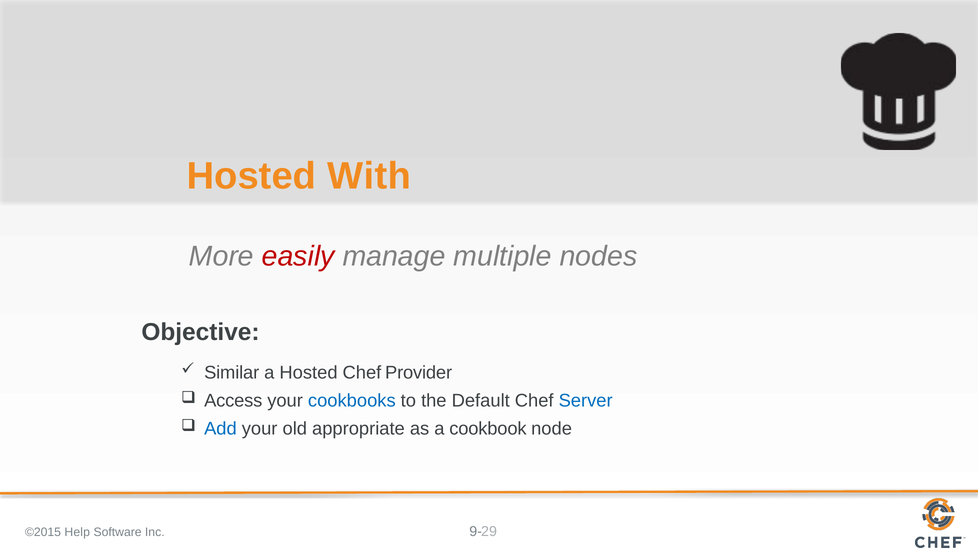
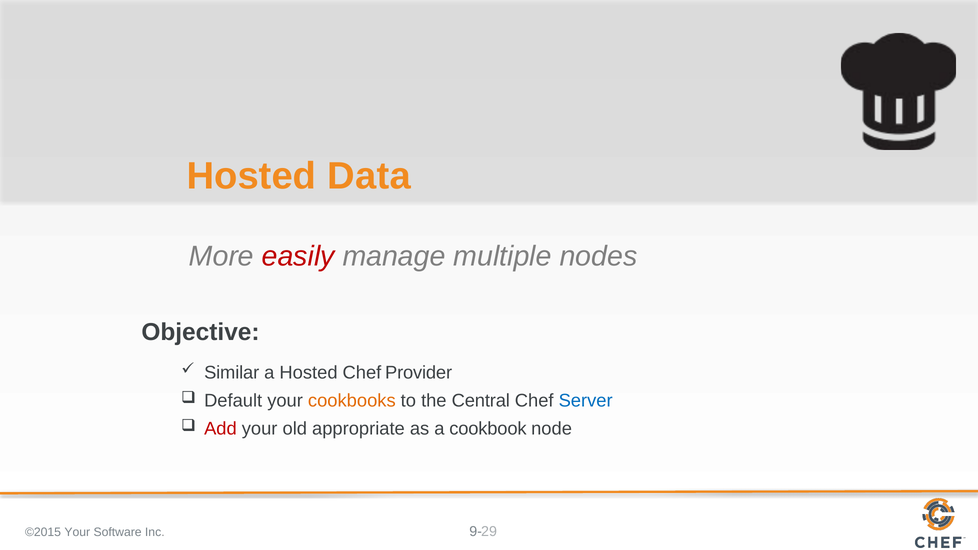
With: With -> Data
Access: Access -> Default
cookbooks colour: blue -> orange
Default: Default -> Central
Add colour: blue -> red
©2015 Help: Help -> Your
